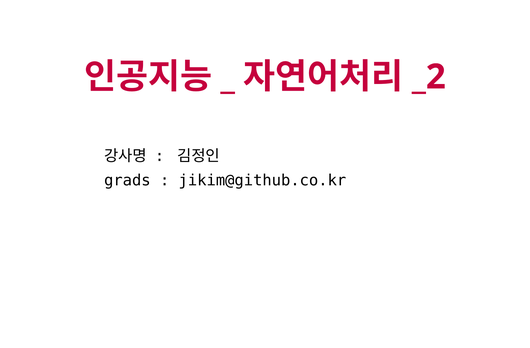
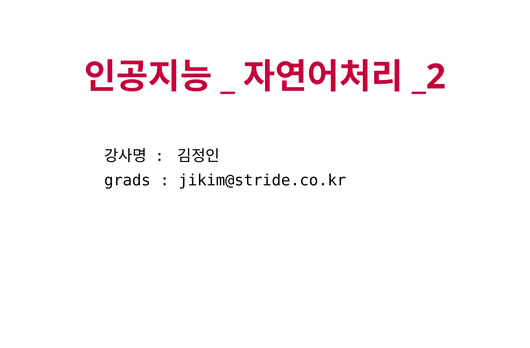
jikim@github.co.kr: jikim@github.co.kr -> jikim@stride.co.kr
